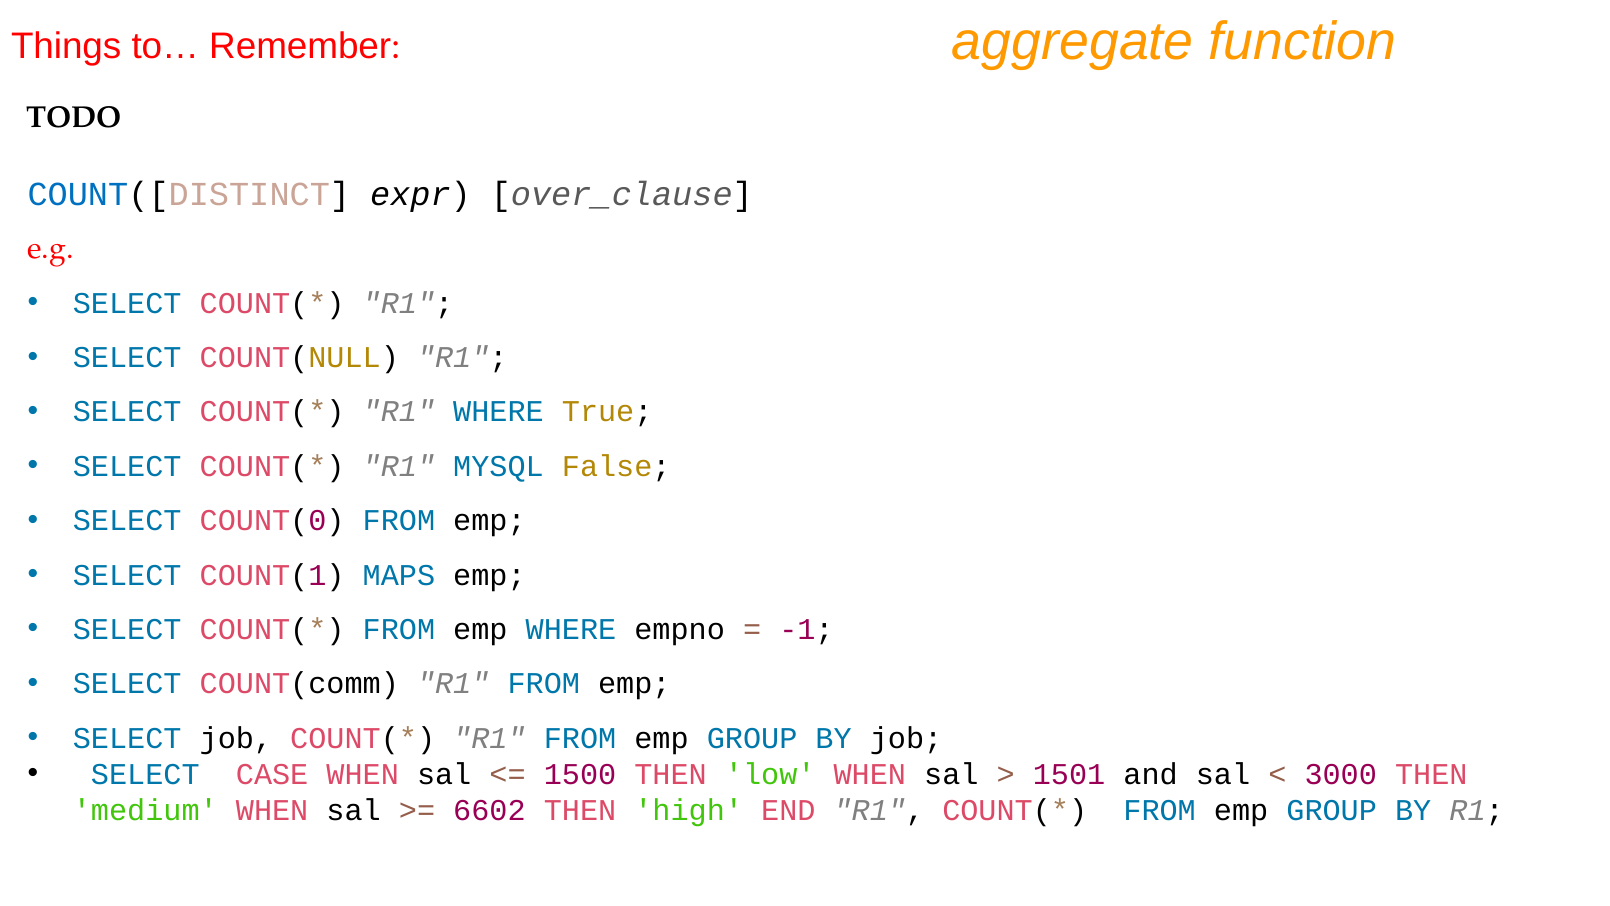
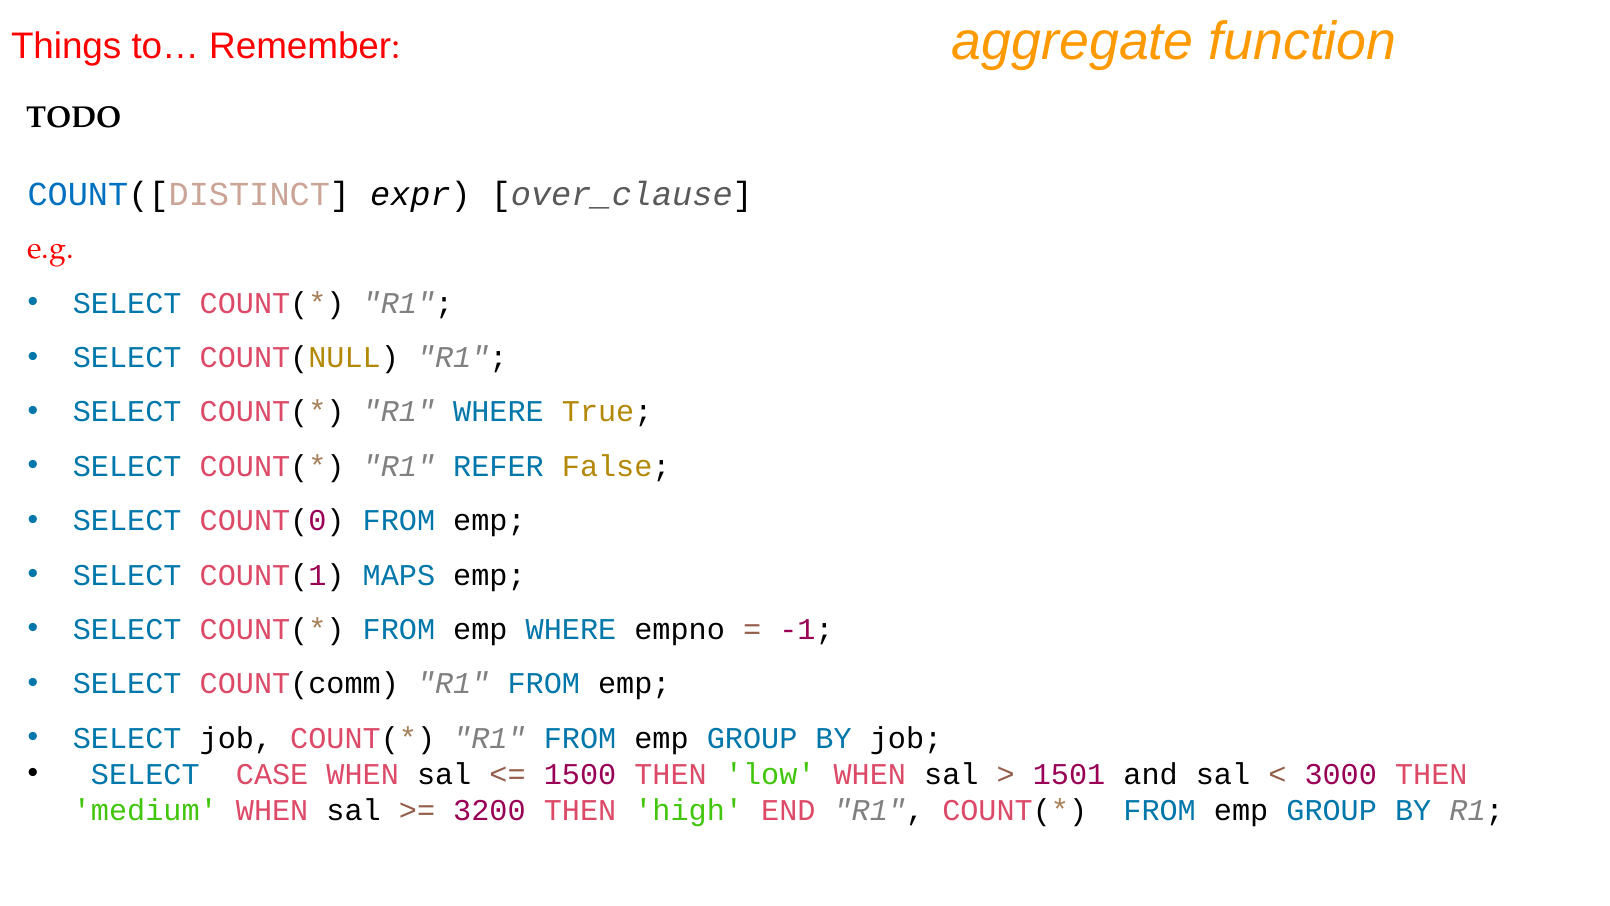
MYSQL: MYSQL -> REFER
6602: 6602 -> 3200
